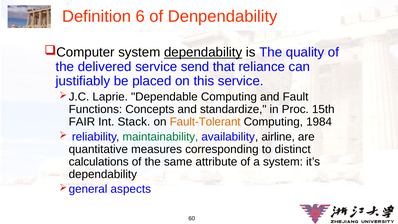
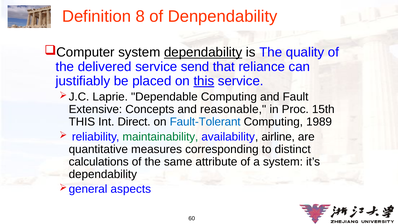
6: 6 -> 8
this at (204, 81) underline: none -> present
Functions: Functions -> Extensive
standardize: standardize -> reasonable
FAIR at (82, 122): FAIR -> THIS
Stack: Stack -> Direct
Fault-Tolerant colour: orange -> blue
1984: 1984 -> 1989
